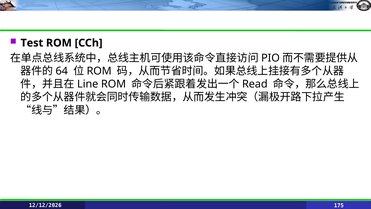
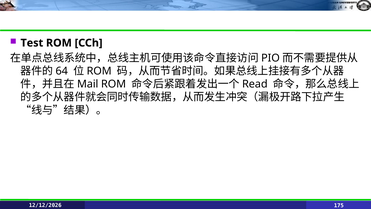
Line: Line -> Mail
